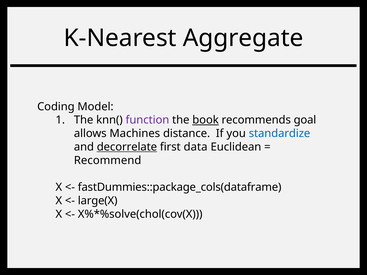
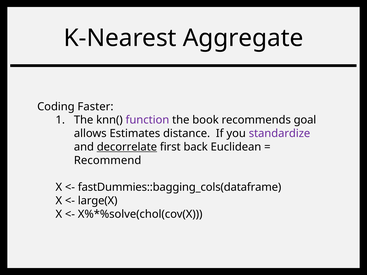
Model: Model -> Faster
book underline: present -> none
Machines: Machines -> Estimates
standardize colour: blue -> purple
data: data -> back
fastDummies::package_cols(dataframe: fastDummies::package_cols(dataframe -> fastDummies::bagging_cols(dataframe
